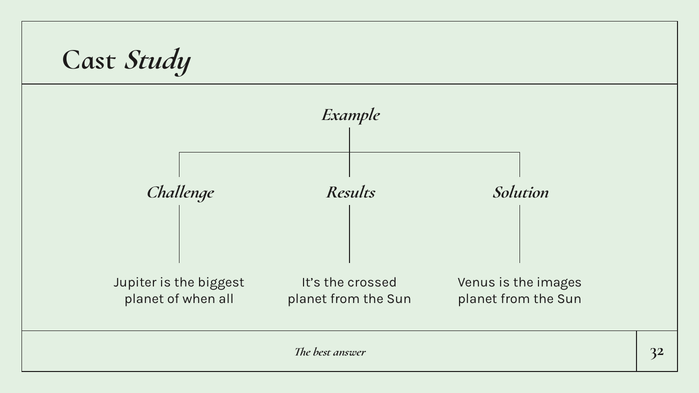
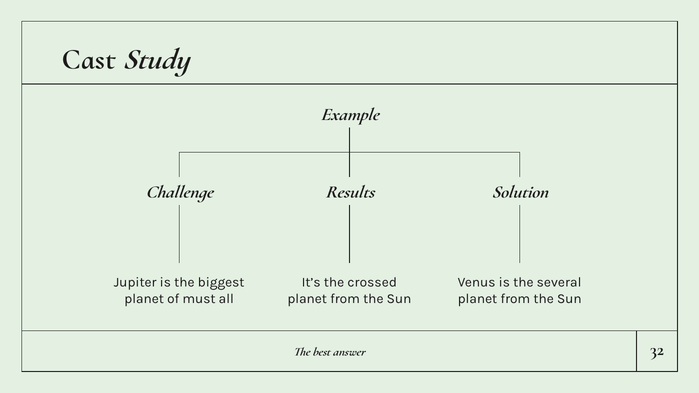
images: images -> several
when: when -> must
